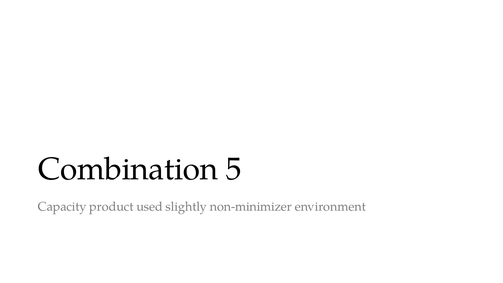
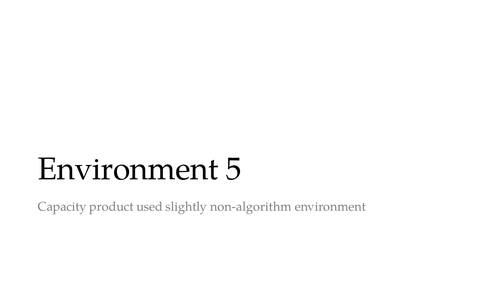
Combination at (128, 169): Combination -> Environment
non-minimizer: non-minimizer -> non-algorithm
